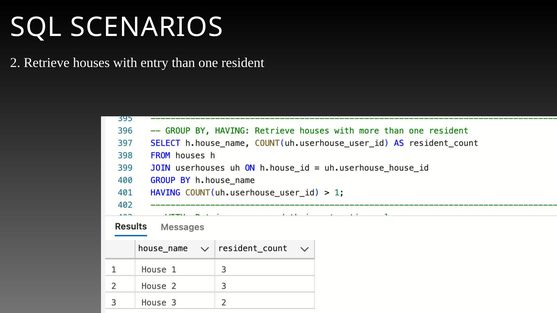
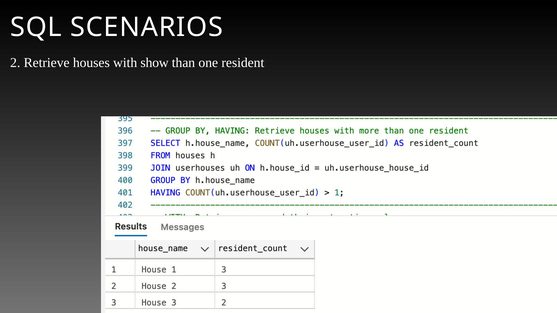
entry: entry -> show
